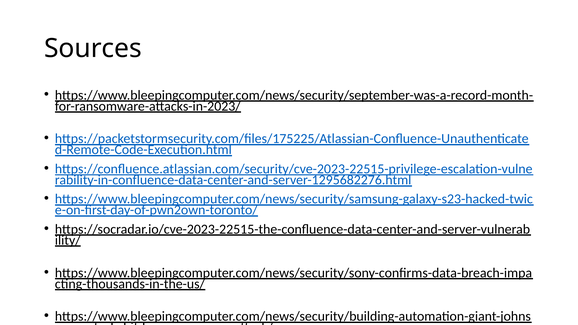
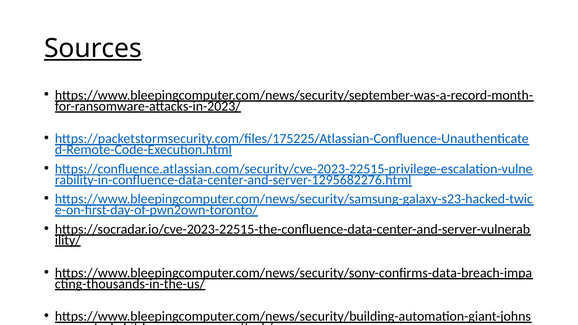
Sources underline: none -> present
